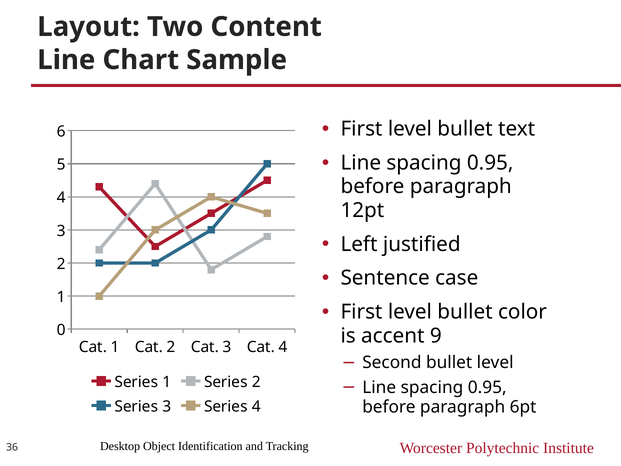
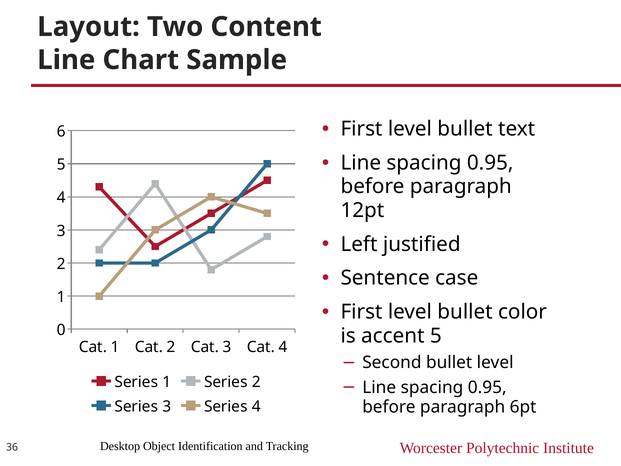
accent 9: 9 -> 5
